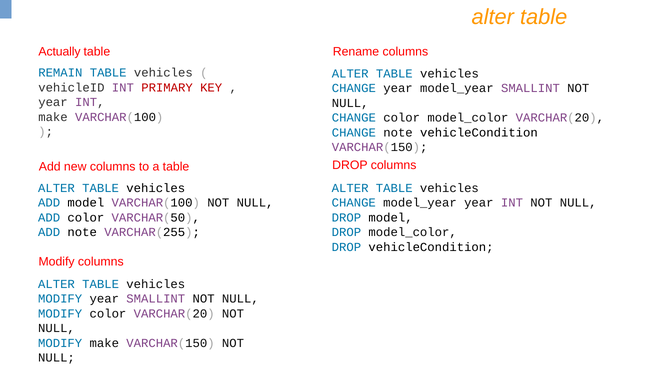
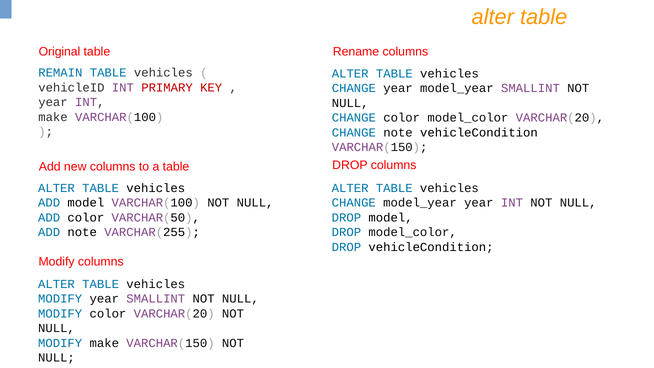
Actually: Actually -> Original
